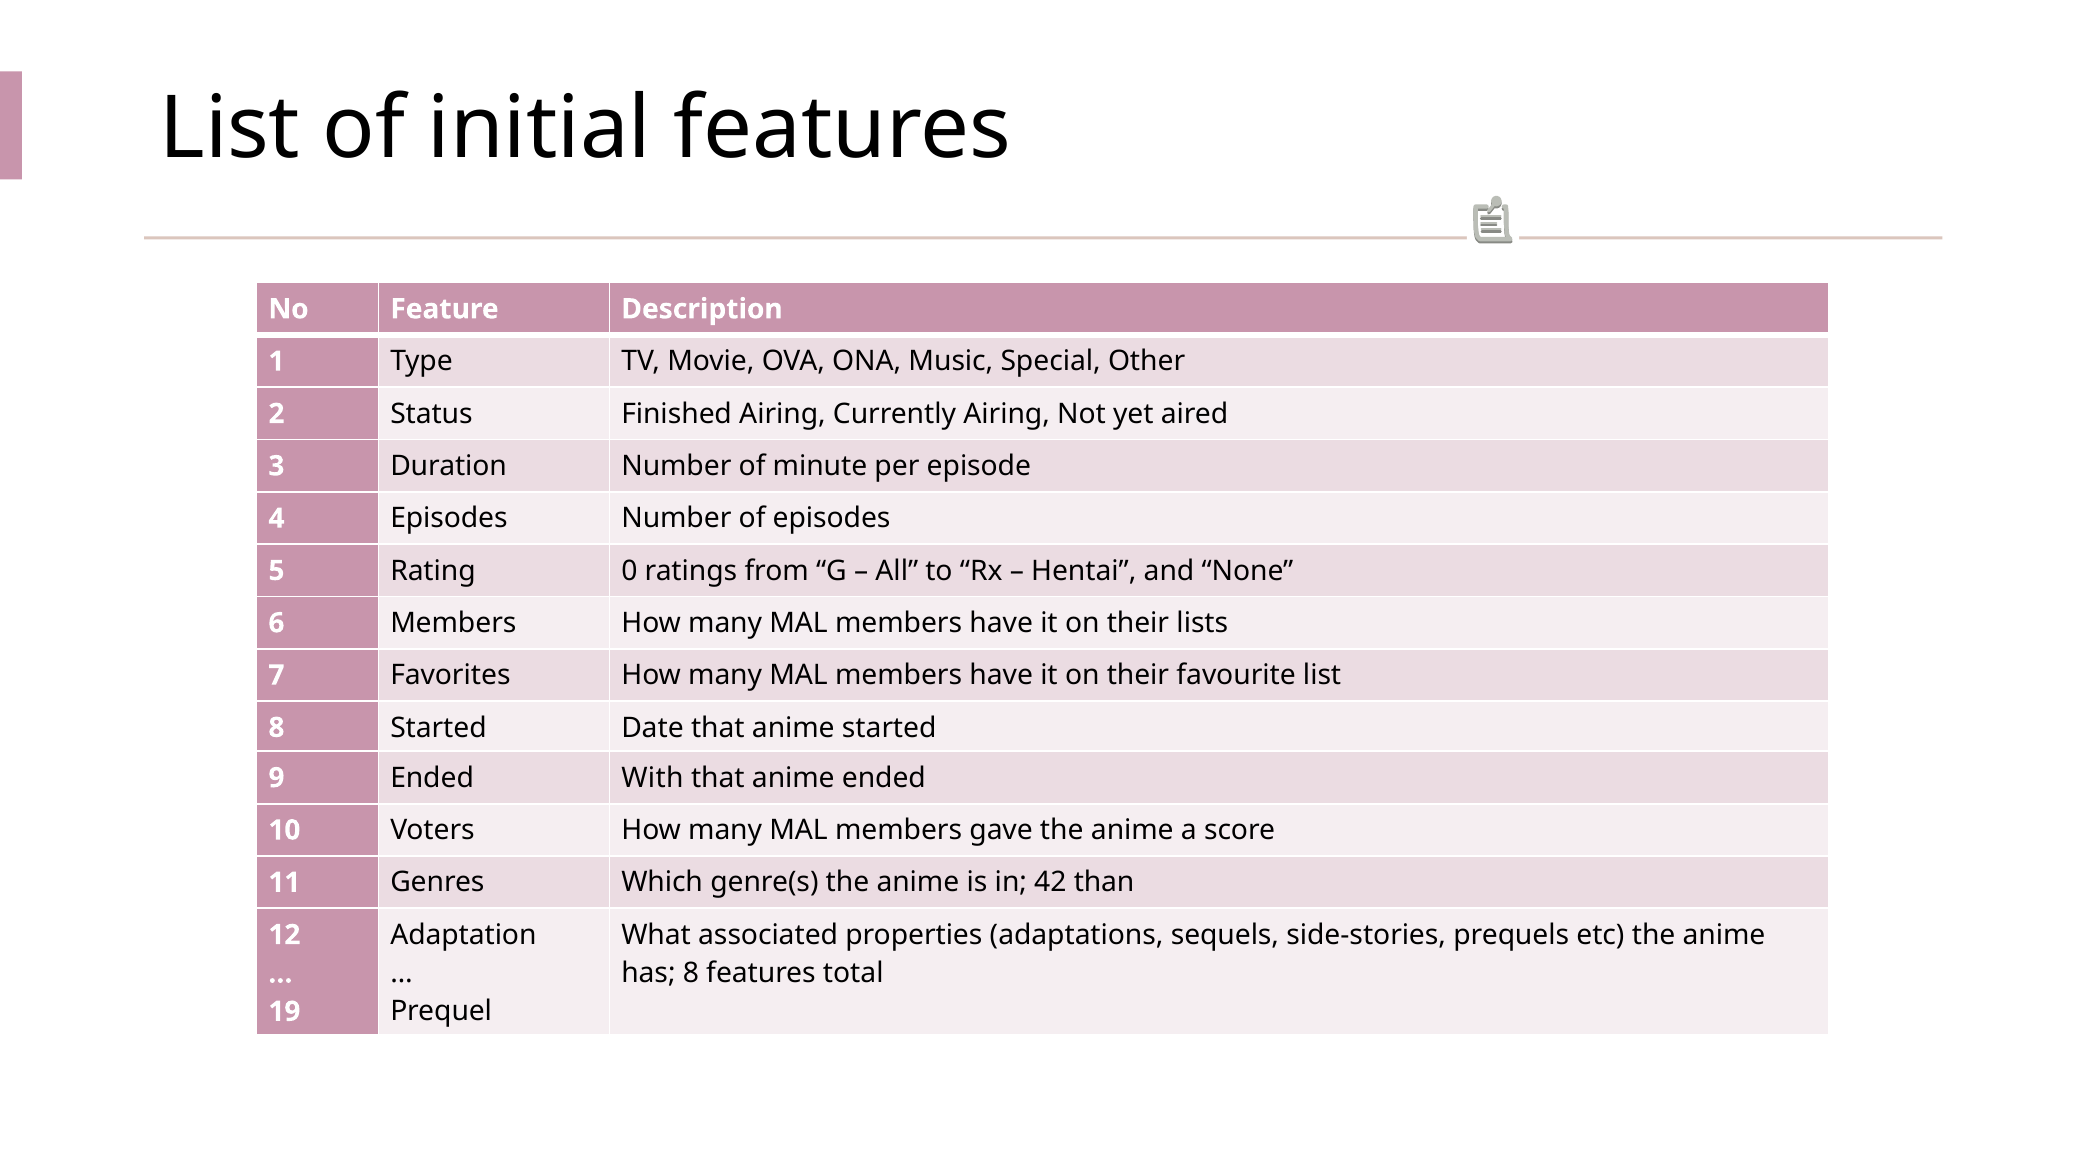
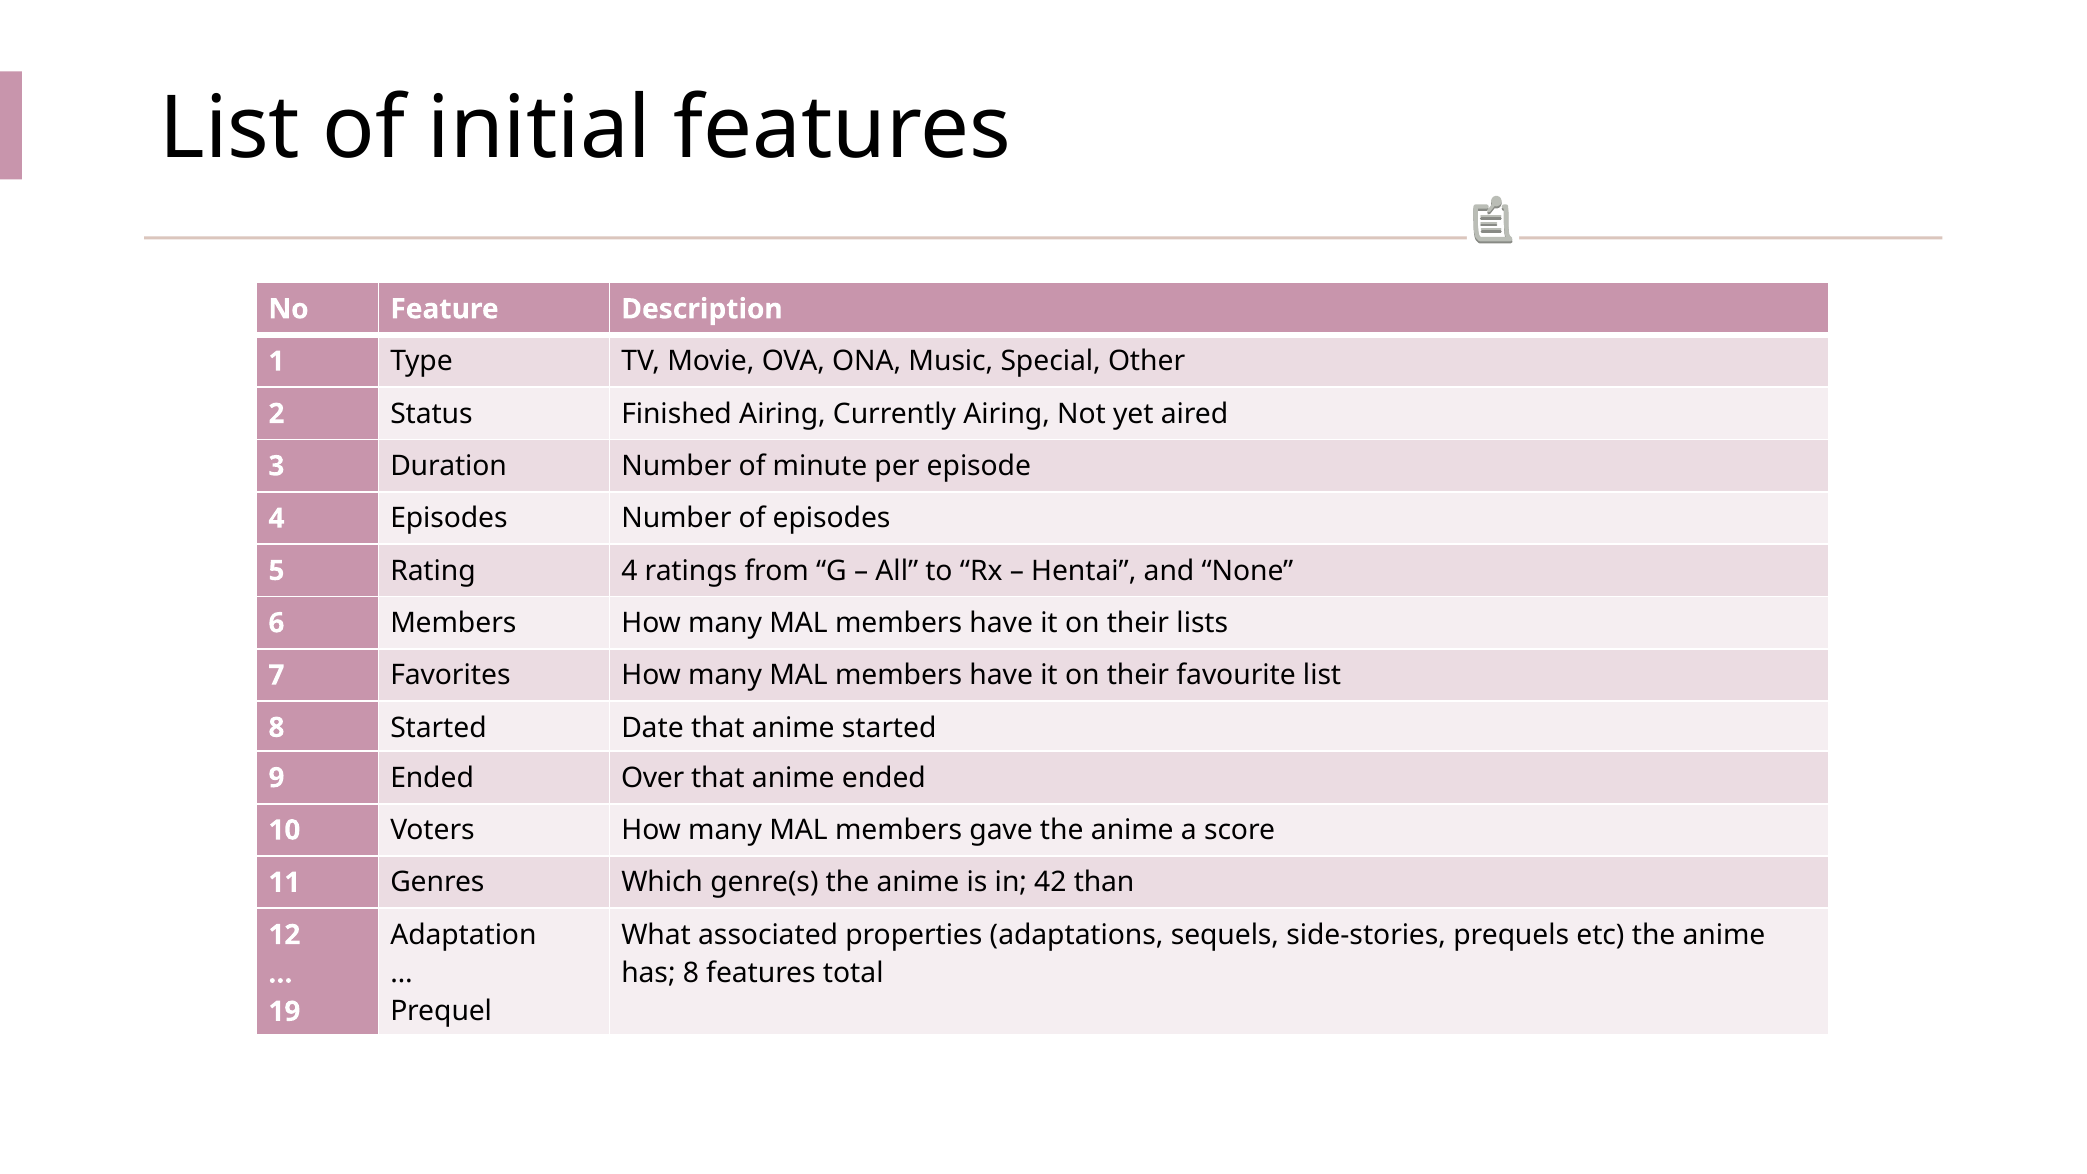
Rating 0: 0 -> 4
With: With -> Over
